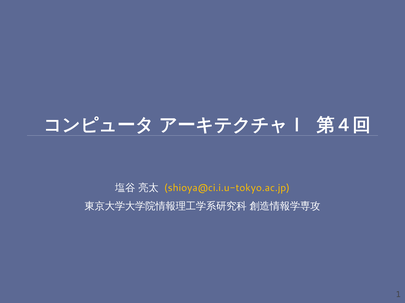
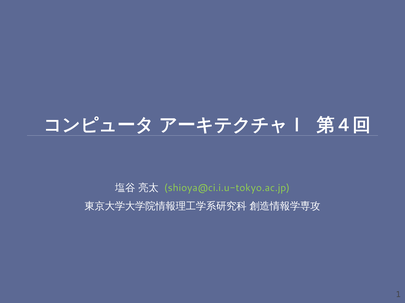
shioya@ci.i.u-tokyo.ac.jp colour: yellow -> light green
